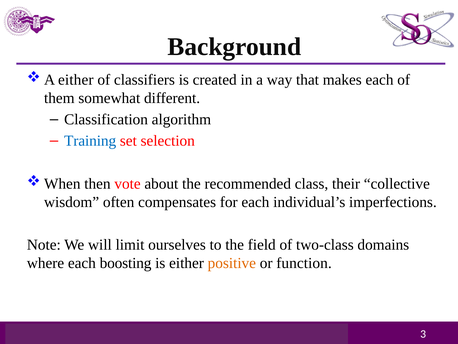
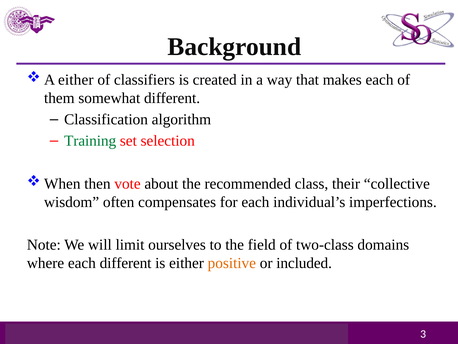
Training colour: blue -> green
each boosting: boosting -> different
function: function -> included
